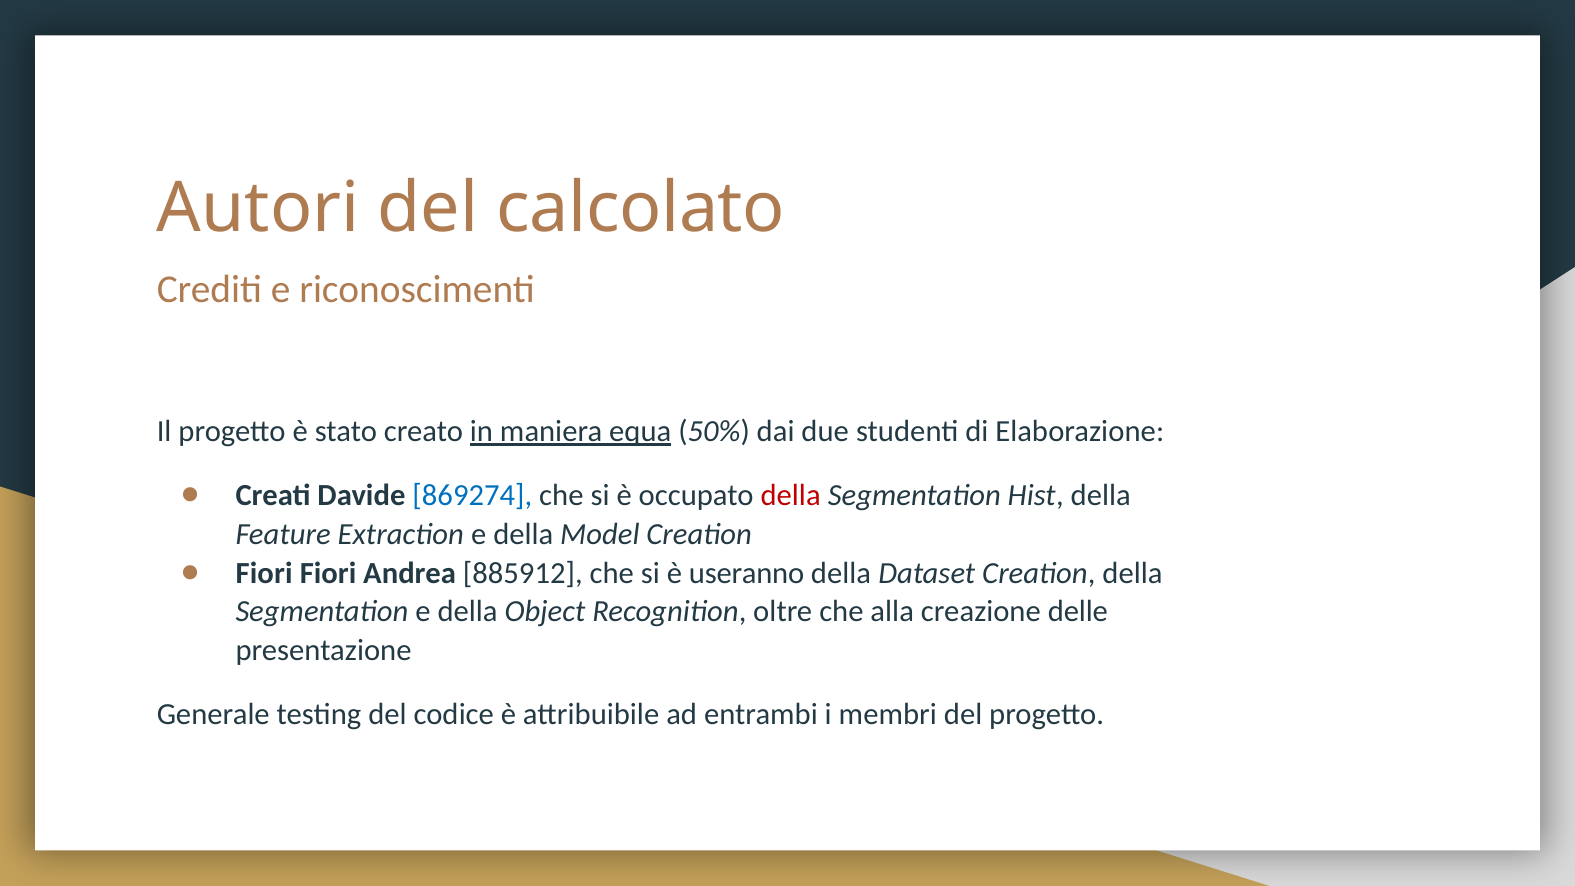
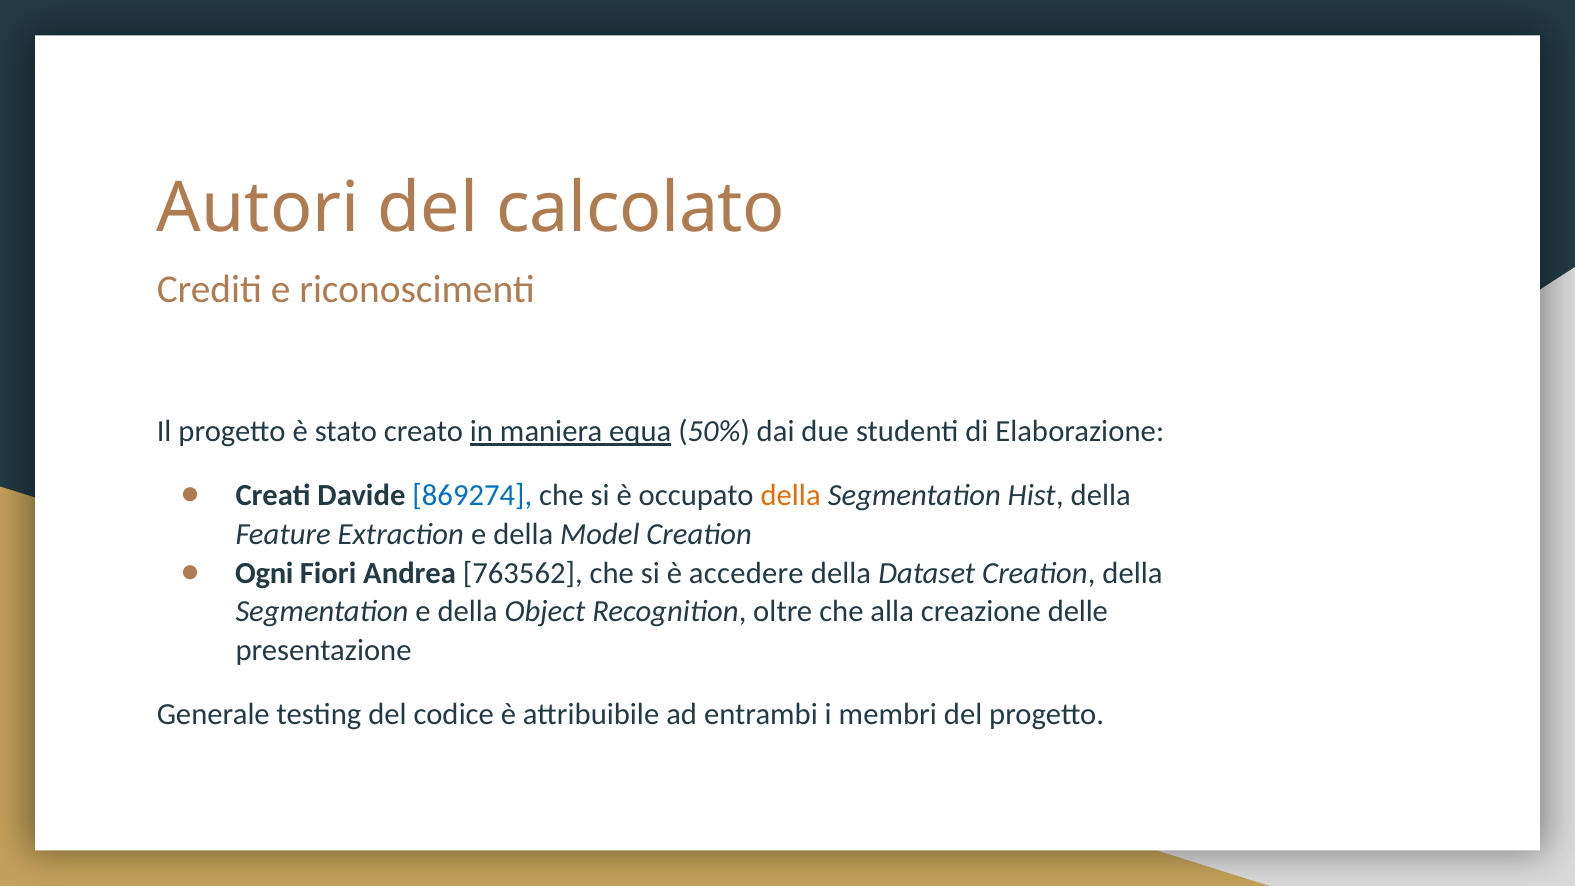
della at (791, 496) colour: red -> orange
Fiori at (264, 573): Fiori -> Ogni
885912: 885912 -> 763562
useranno: useranno -> accedere
